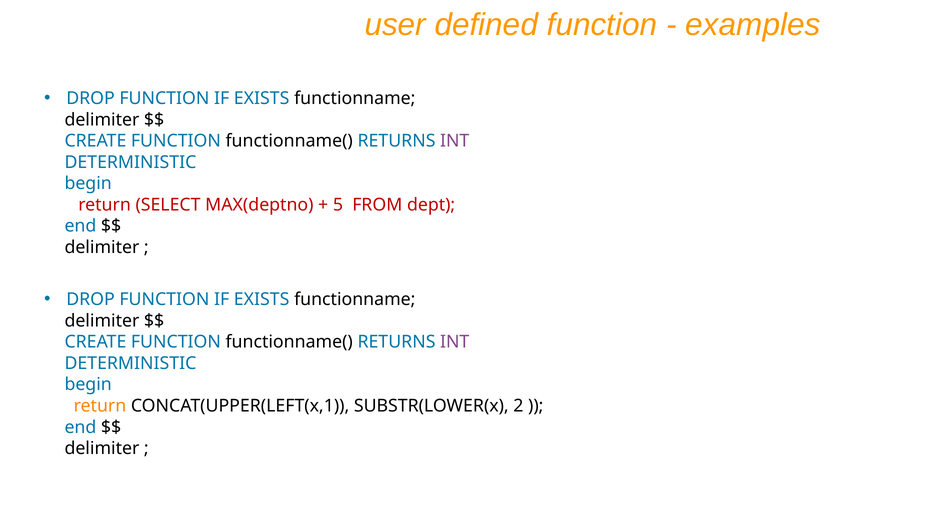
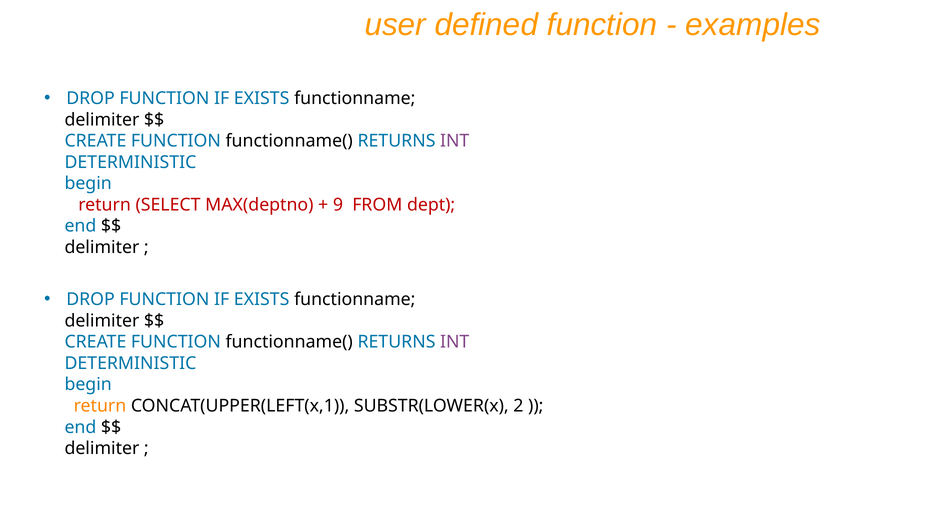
5: 5 -> 9
